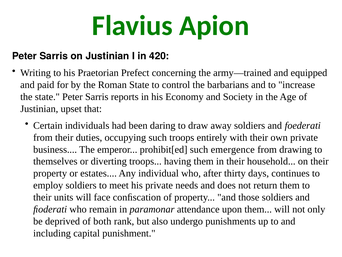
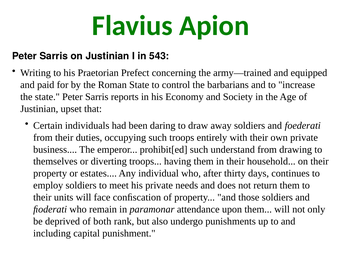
420: 420 -> 543
emergence: emergence -> understand
